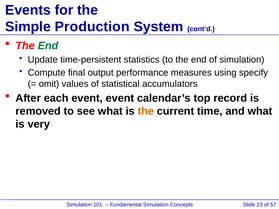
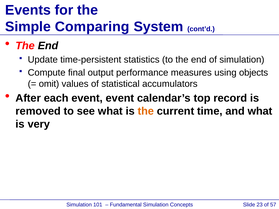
Production: Production -> Comparing
End at (48, 46) colour: green -> black
specify: specify -> objects
